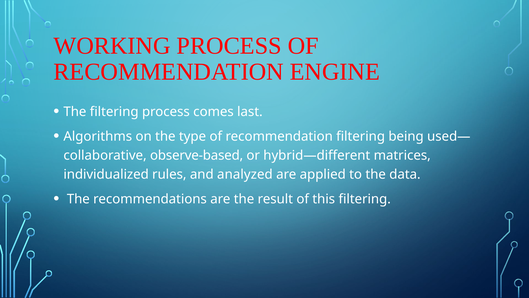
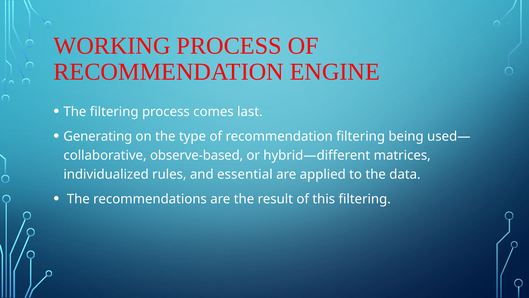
Algorithms: Algorithms -> Generating
analyzed: analyzed -> essential
